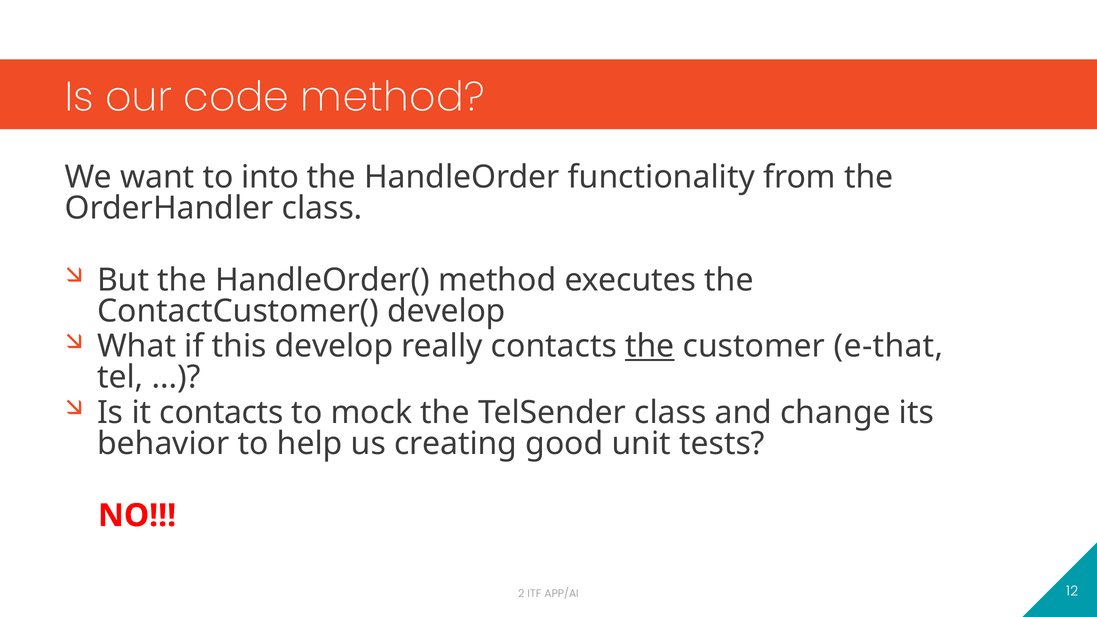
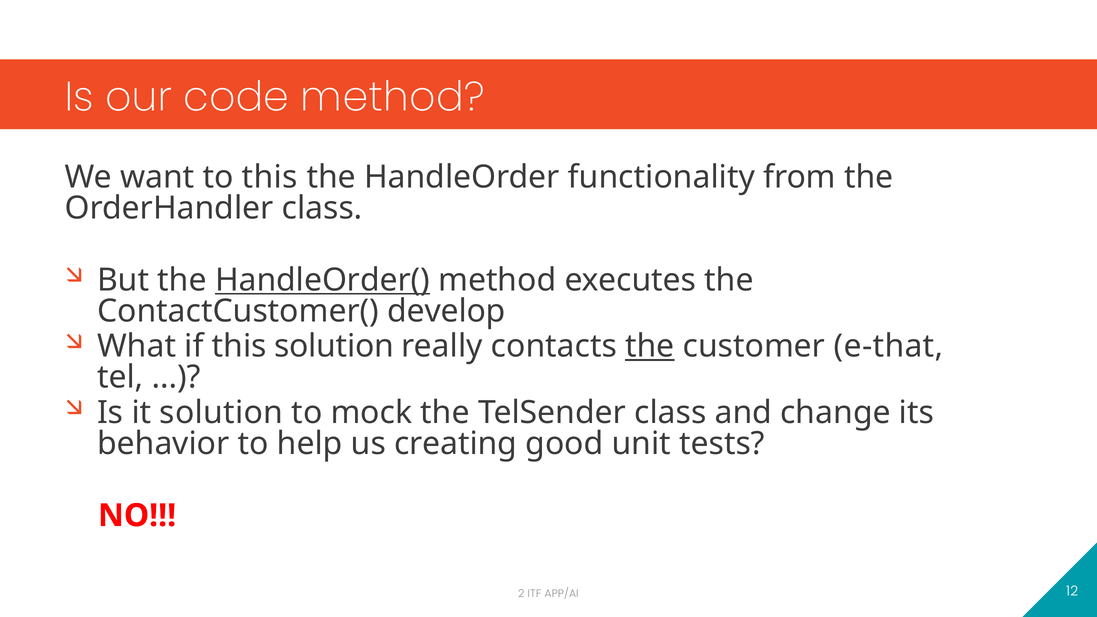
to into: into -> this
HandleOrder( underline: none -> present
this develop: develop -> solution
it contacts: contacts -> solution
